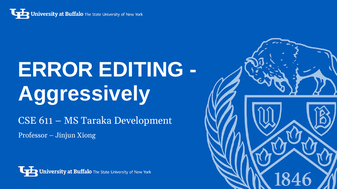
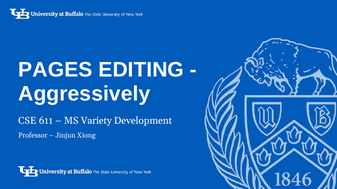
ERROR: ERROR -> PAGES
Taraka: Taraka -> Variety
